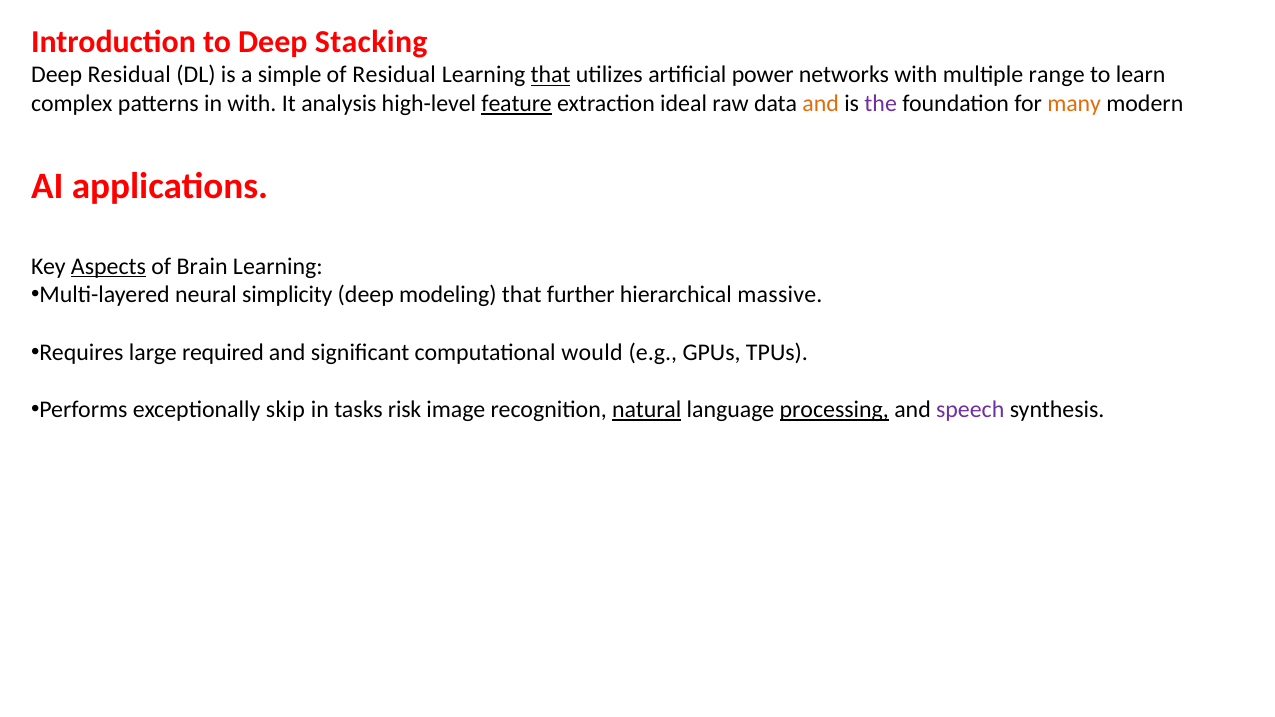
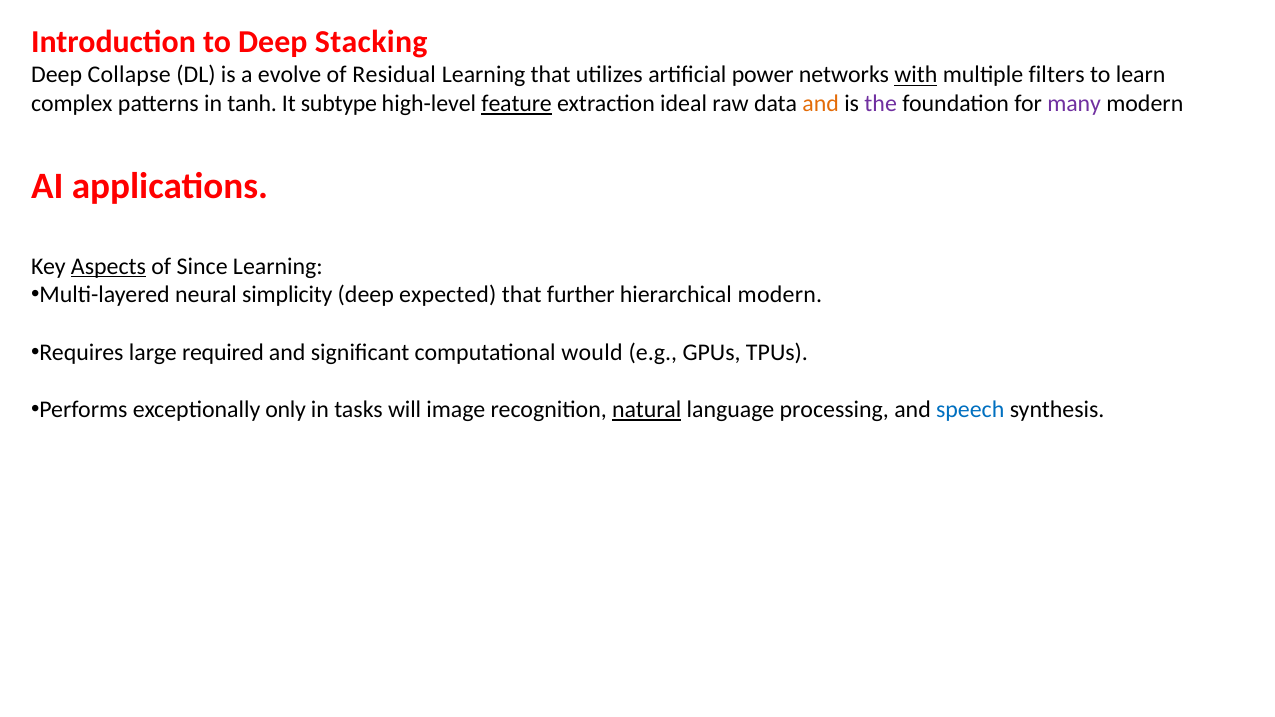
Deep Residual: Residual -> Collapse
simple: simple -> evolve
that at (551, 75) underline: present -> none
with at (916, 75) underline: none -> present
range: range -> filters
in with: with -> tanh
analysis: analysis -> subtype
many colour: orange -> purple
Brain: Brain -> Since
modeling: modeling -> expected
hierarchical massive: massive -> modern
skip: skip -> only
risk: risk -> will
processing underline: present -> none
speech colour: purple -> blue
